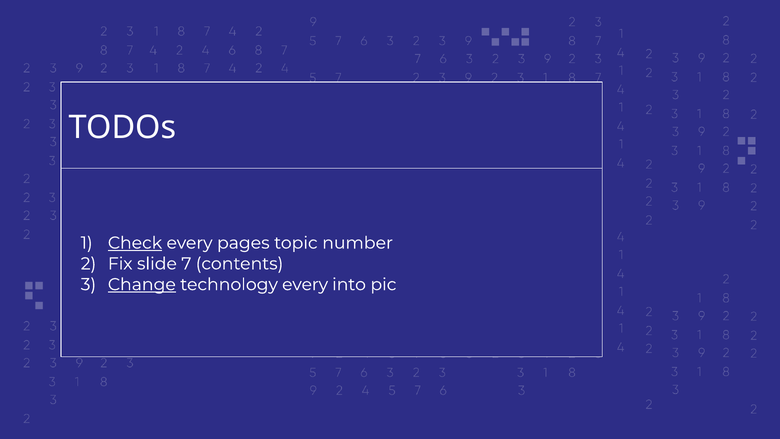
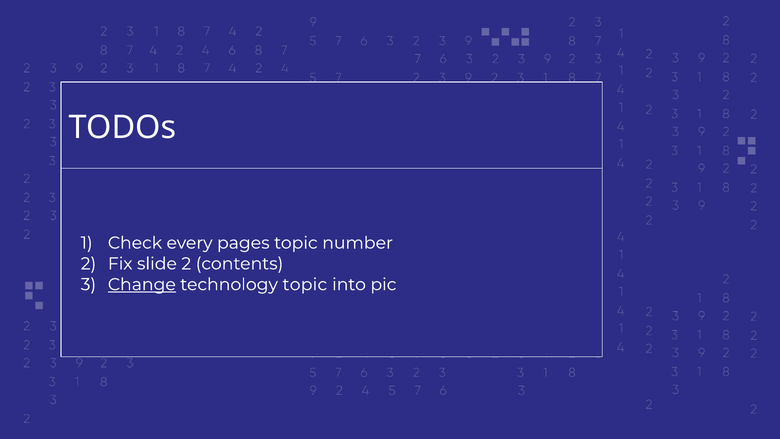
Check underline: present -> none
slide 7: 7 -> 2
technology every: every -> topic
